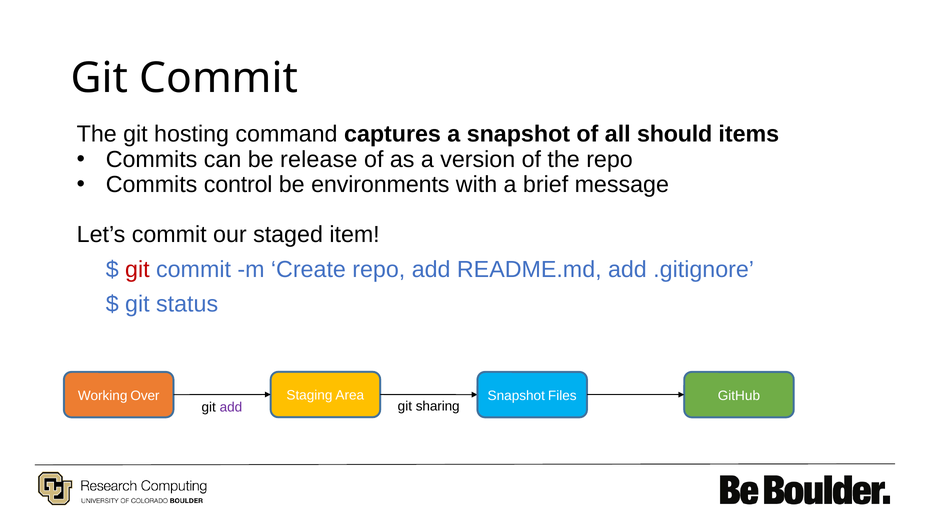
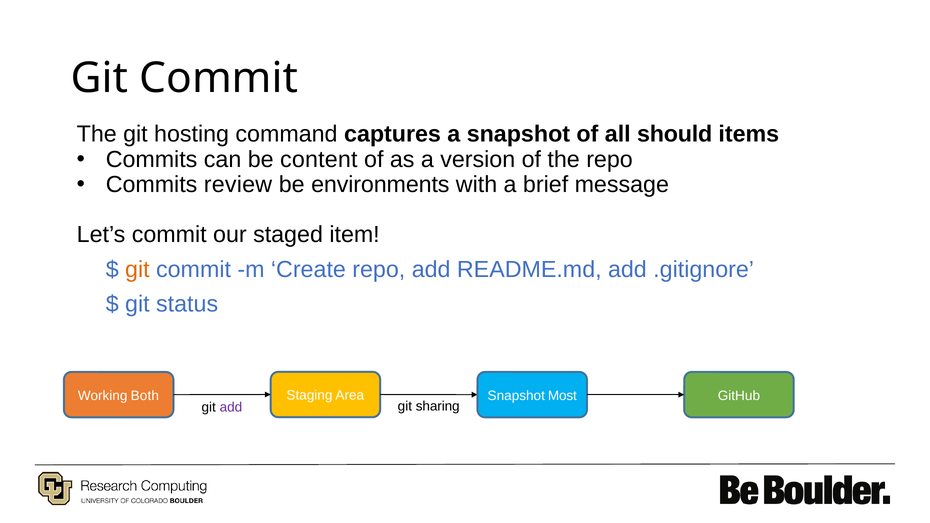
release: release -> content
control: control -> review
git at (137, 269) colour: red -> orange
Over: Over -> Both
Files: Files -> Most
